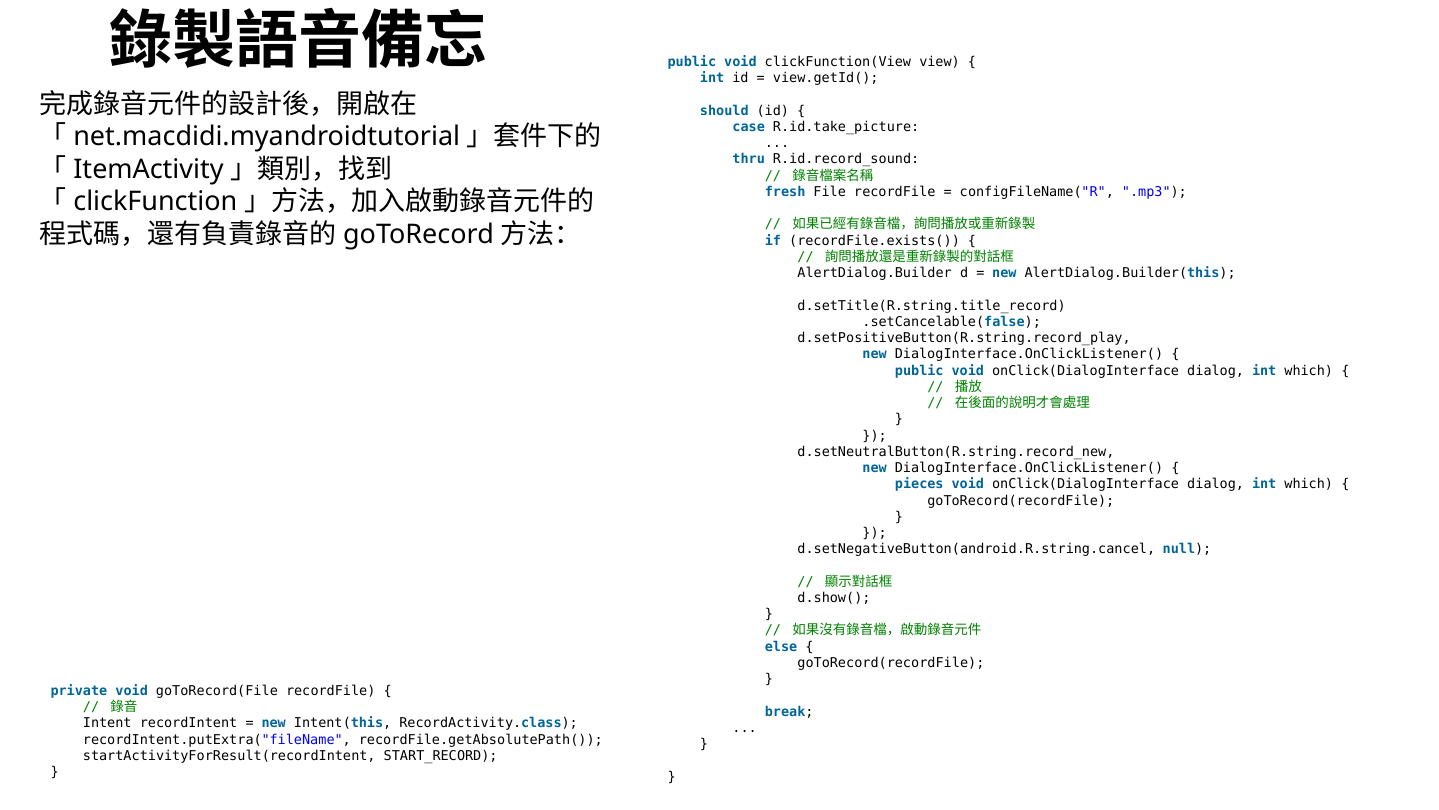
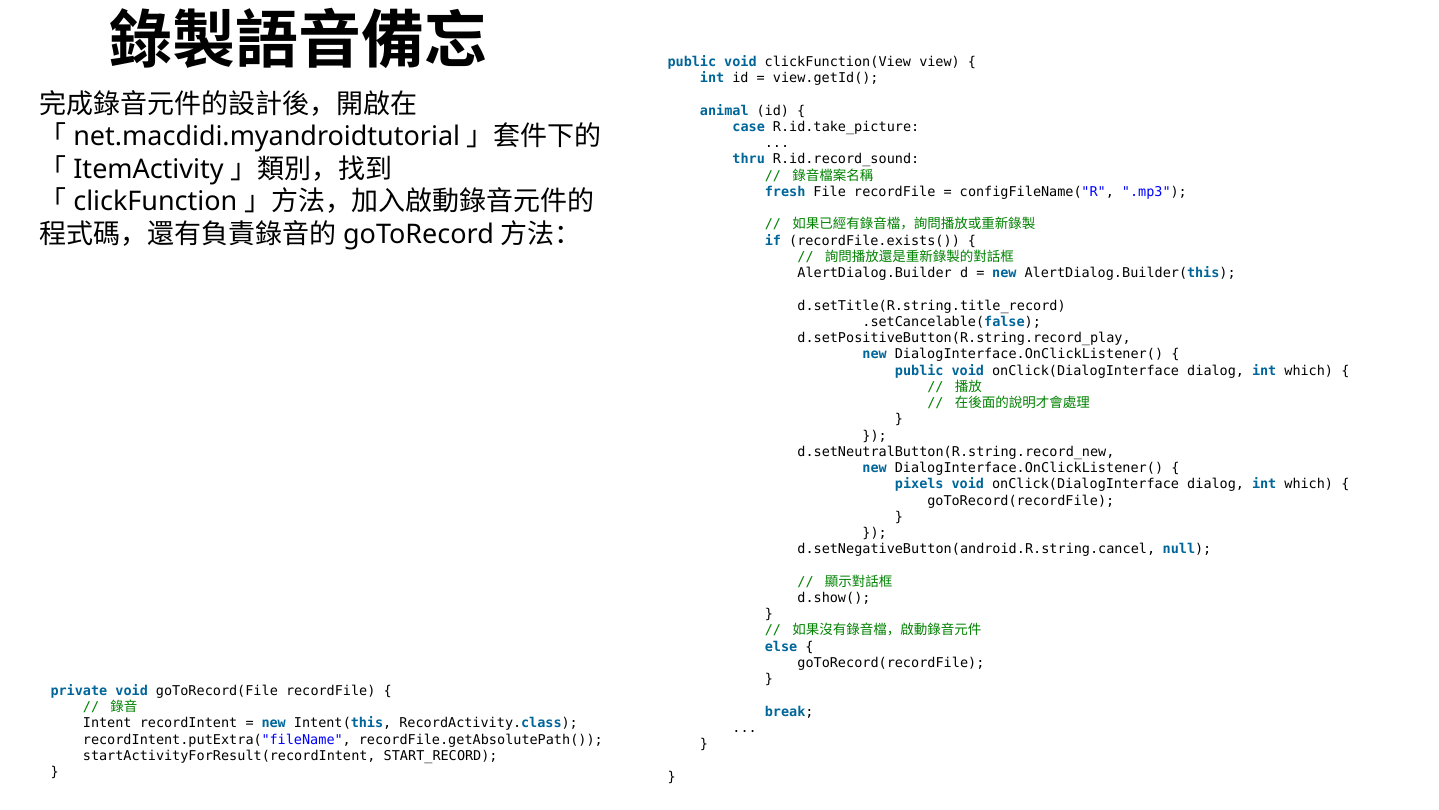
should: should -> animal
pieces: pieces -> pixels
